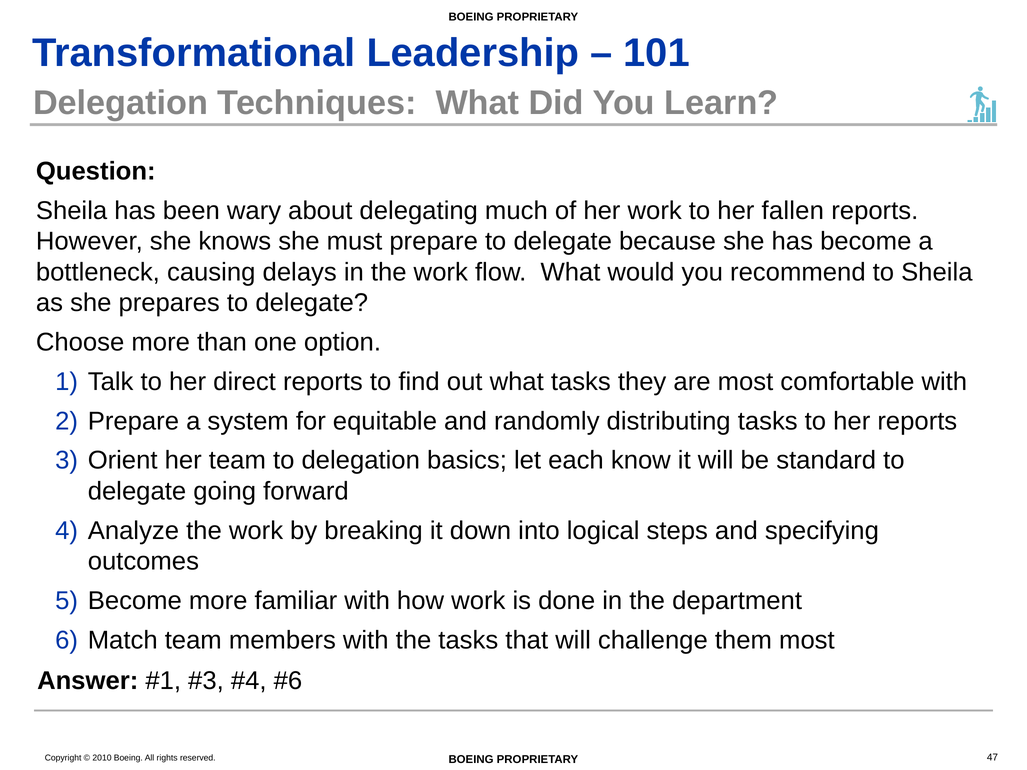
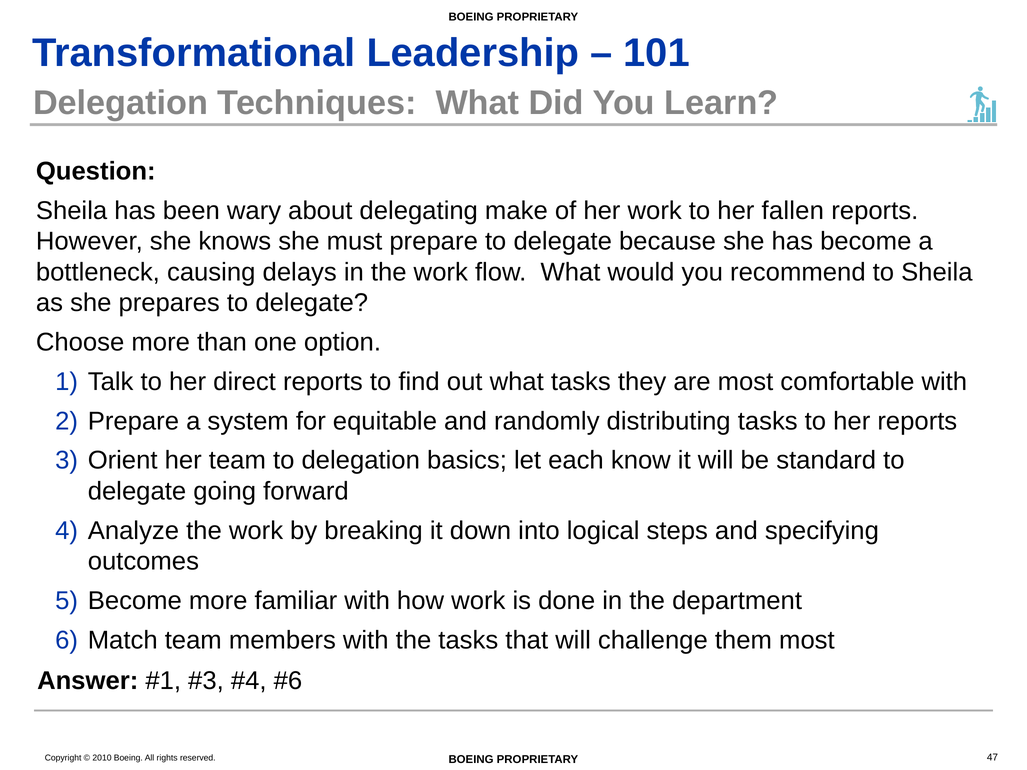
much: much -> make
